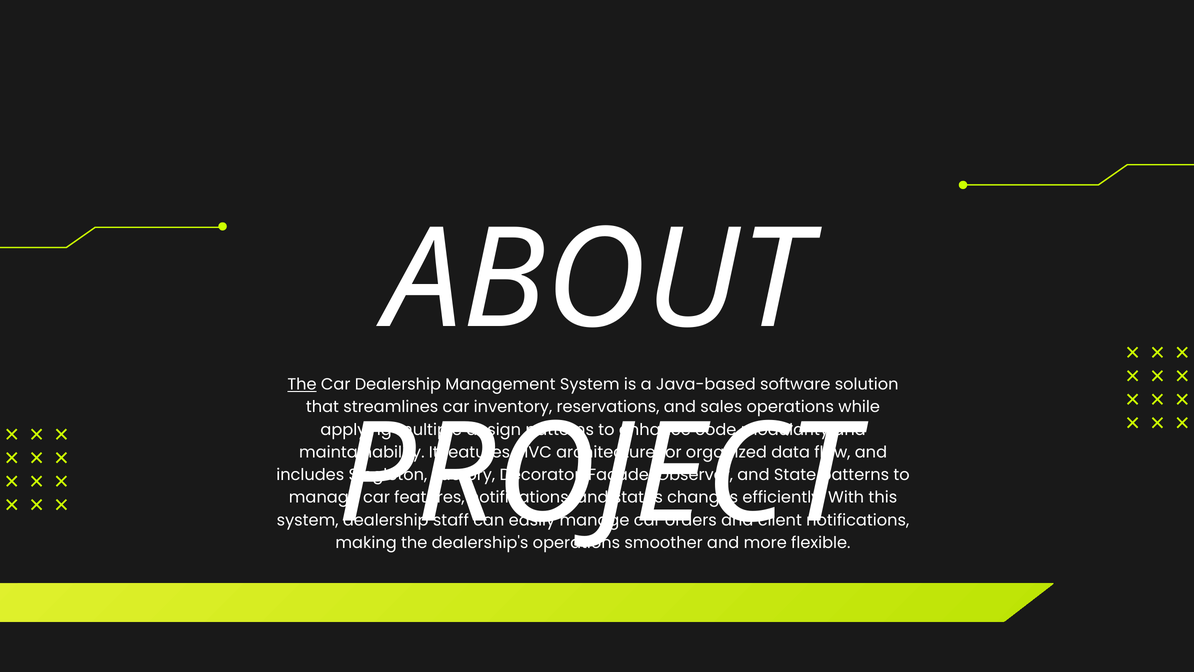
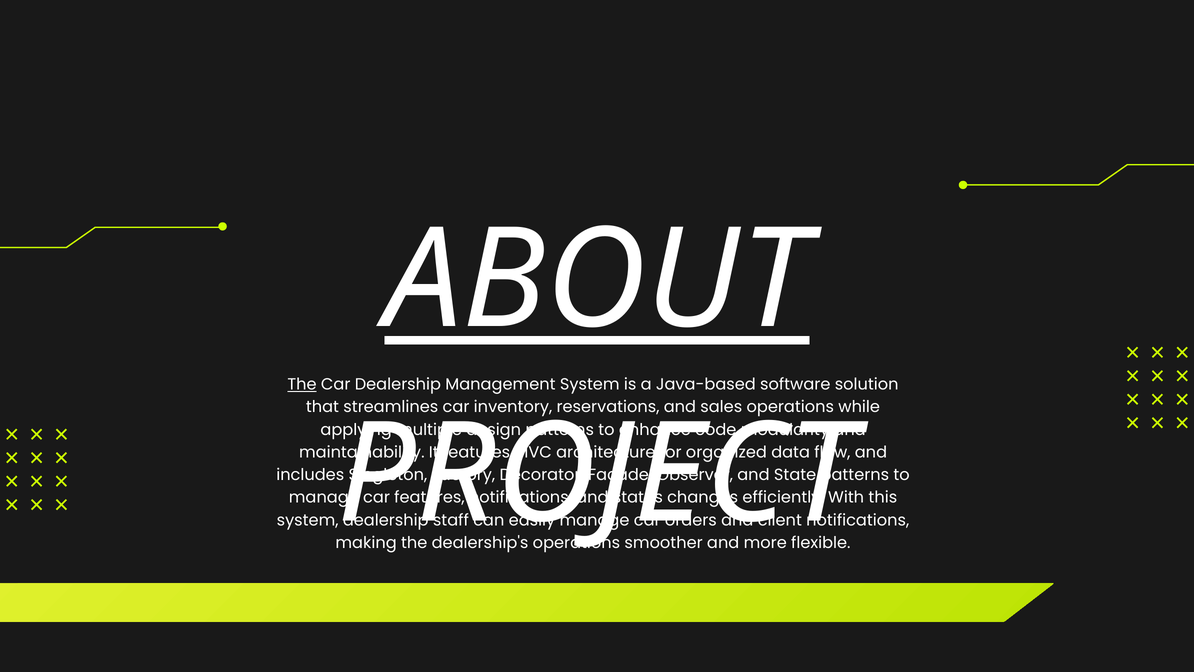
ABOUT underline: none -> present
